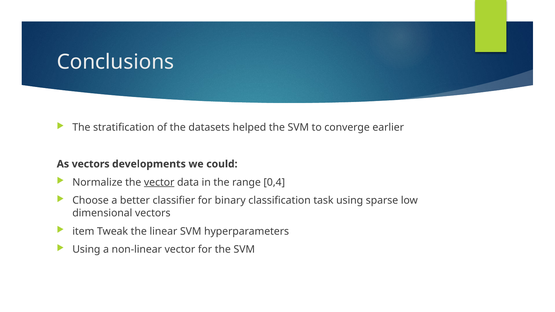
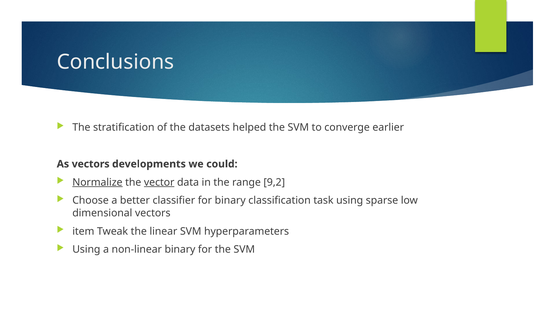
Normalize underline: none -> present
0,4: 0,4 -> 9,2
non-linear vector: vector -> binary
